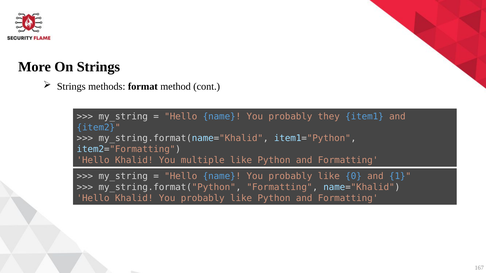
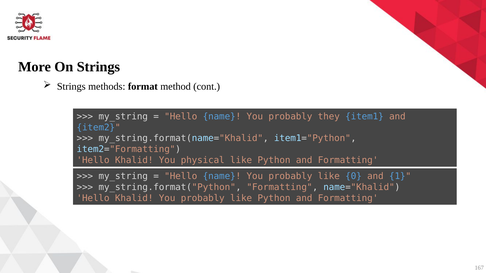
multiple: multiple -> physical
